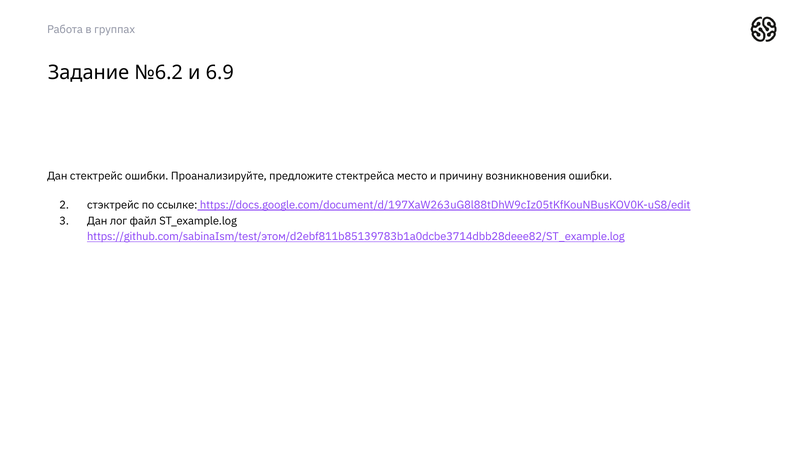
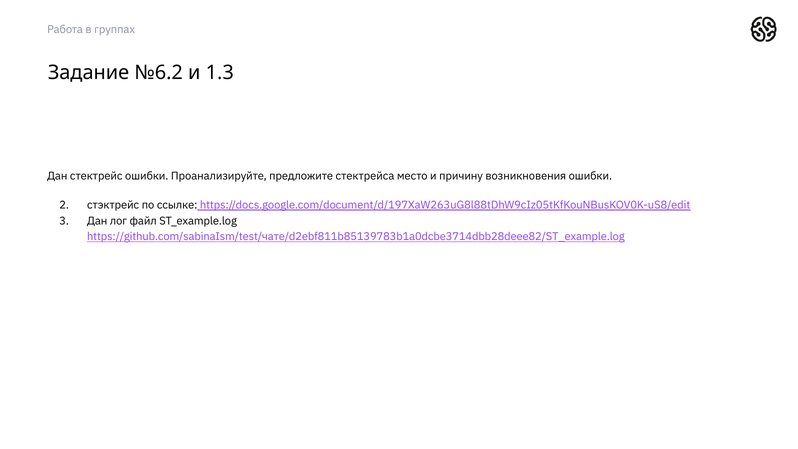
6.9: 6.9 -> 1.3
https://github.com/sabinaIsm/test/этом/d2ebf811b85139783b1a0dcbe3714dbb28deee82/ST_example.log: https://github.com/sabinaIsm/test/этом/d2ebf811b85139783b1a0dcbe3714dbb28deee82/ST_example.log -> https://github.com/sabinaIsm/test/чате/d2ebf811b85139783b1a0dcbe3714dbb28deee82/ST_example.log
